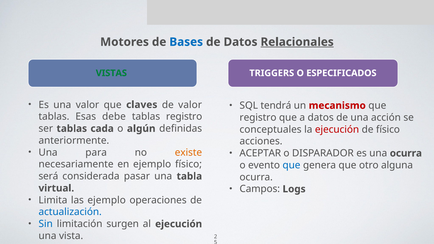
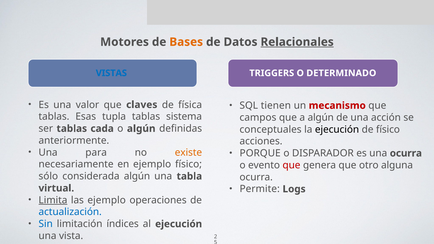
Bases colour: blue -> orange
VISTAS colour: green -> blue
ESPECIFICADOS: ESPECIFICADOS -> DETERMINADO
de valor: valor -> física
tendrá: tendrá -> tienen
debe: debe -> tupla
tablas registro: registro -> sistema
registro at (258, 118): registro -> campos
a datos: datos -> algún
ejecución at (337, 129) colour: red -> black
ACEPTAR: ACEPTAR -> PORQUE
que at (292, 165) colour: blue -> red
será: será -> sólo
considerada pasar: pasar -> algún
Campos: Campos -> Permite
Limita underline: none -> present
surgen: surgen -> índices
